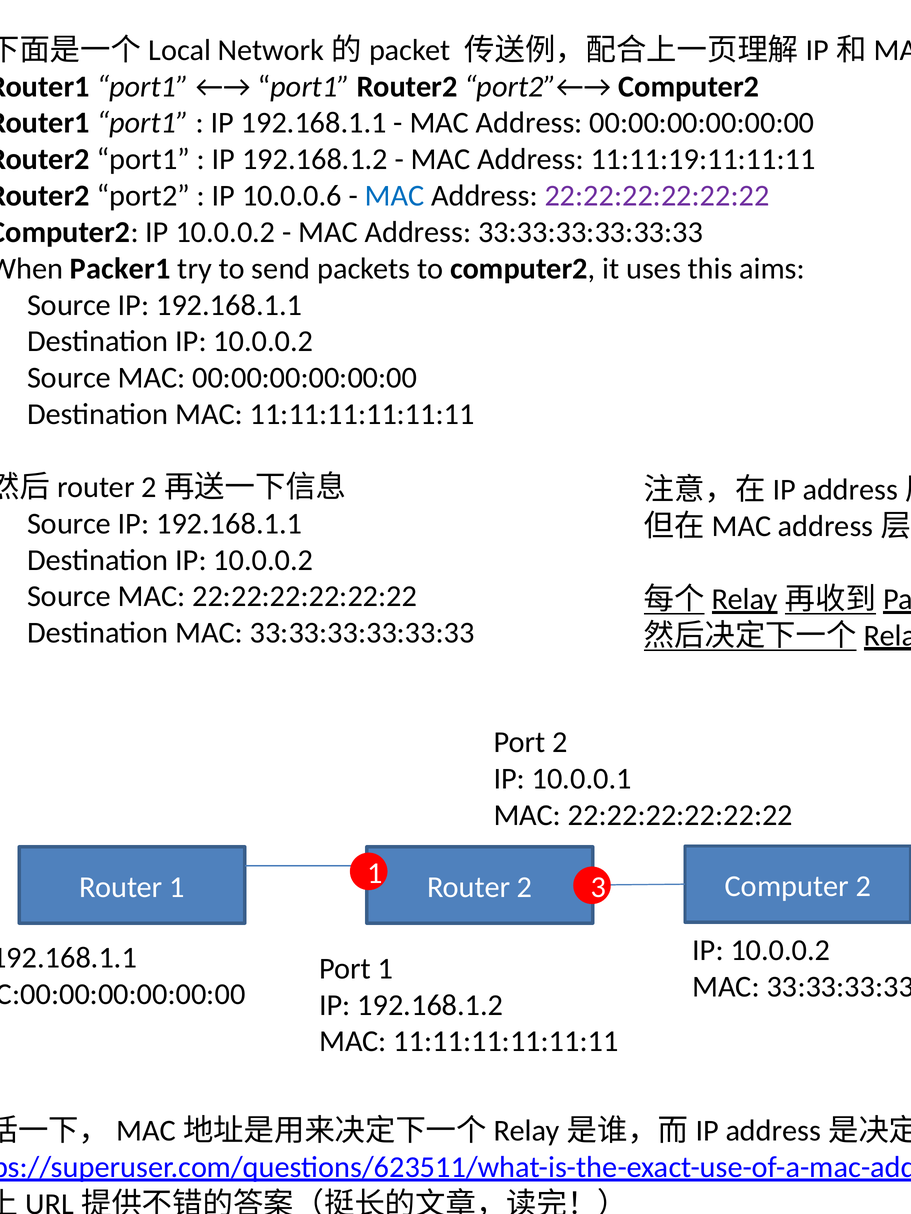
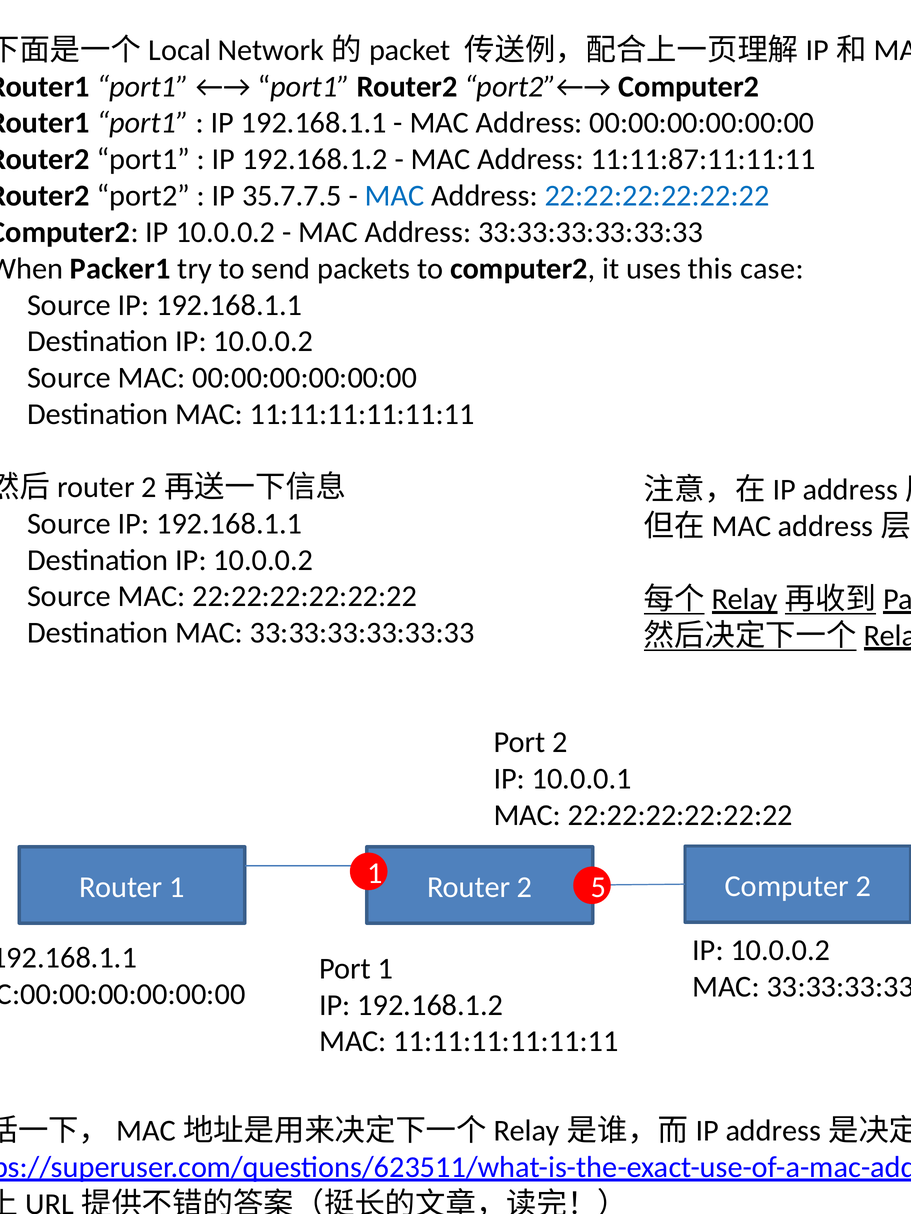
11:11:19:11:11:11: 11:11:19:11:11:11 -> 11:11:87:11:11:11
10.0.0.6: 10.0.0.6 -> 35.7.7.5
22:22:22:22:22:22 at (657, 196) colour: purple -> blue
aims: aims -> case
3: 3 -> 5
